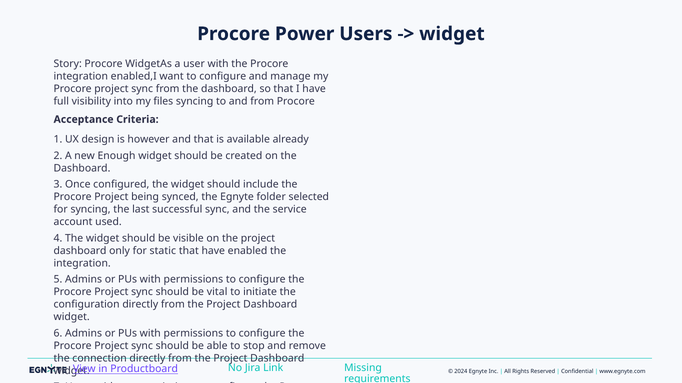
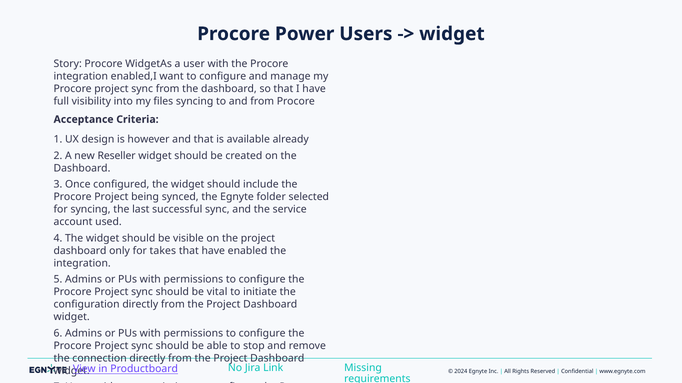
Enough: Enough -> Reseller
static: static -> takes
